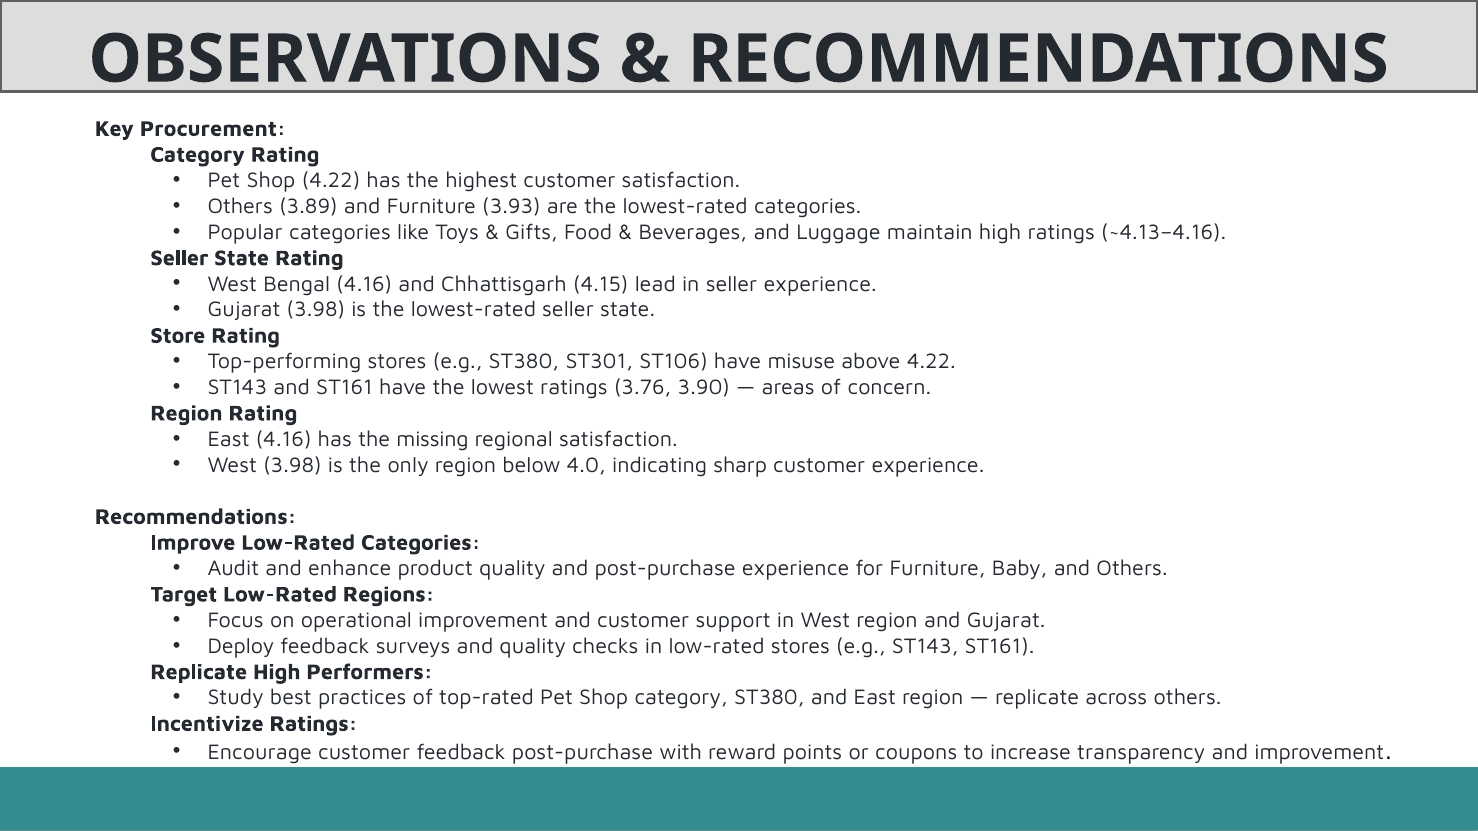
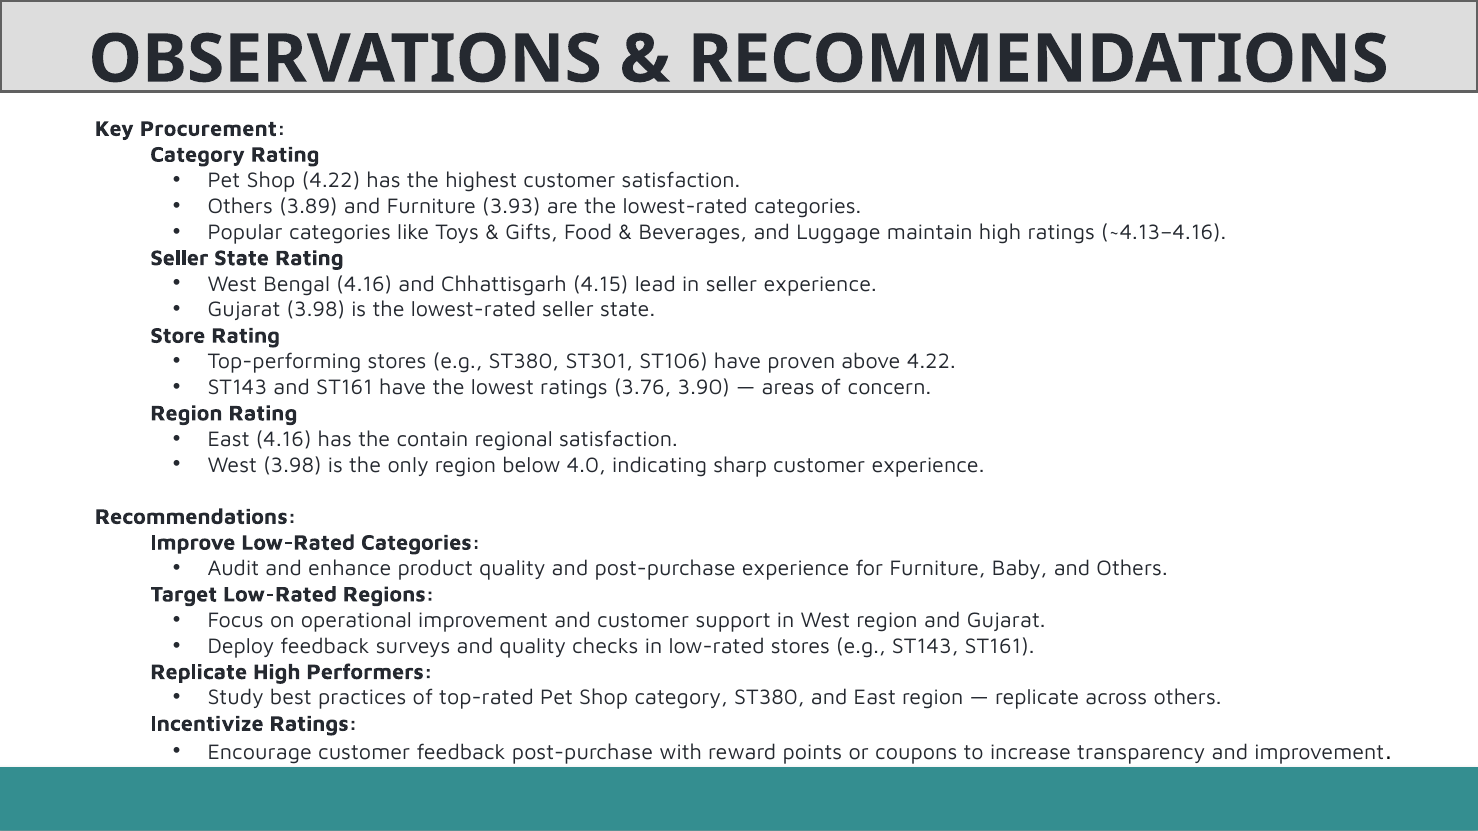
misuse: misuse -> proven
missing: missing -> contain
